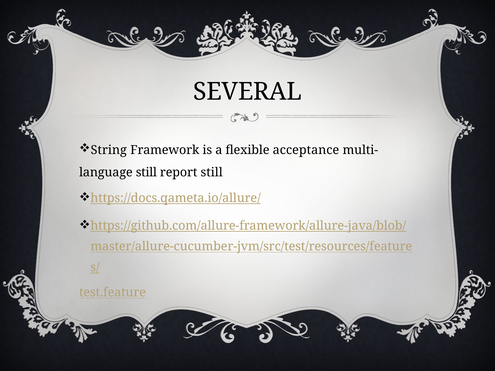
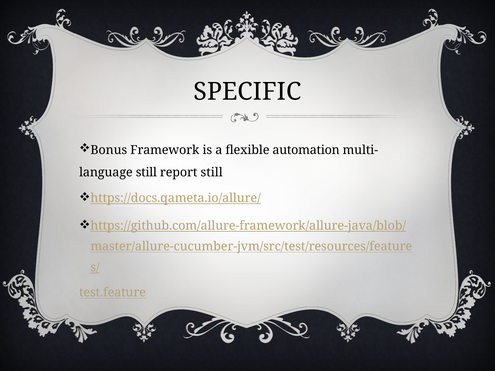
SEVERAL: SEVERAL -> SPECIFIC
String: String -> Bonus
acceptance: acceptance -> automation
